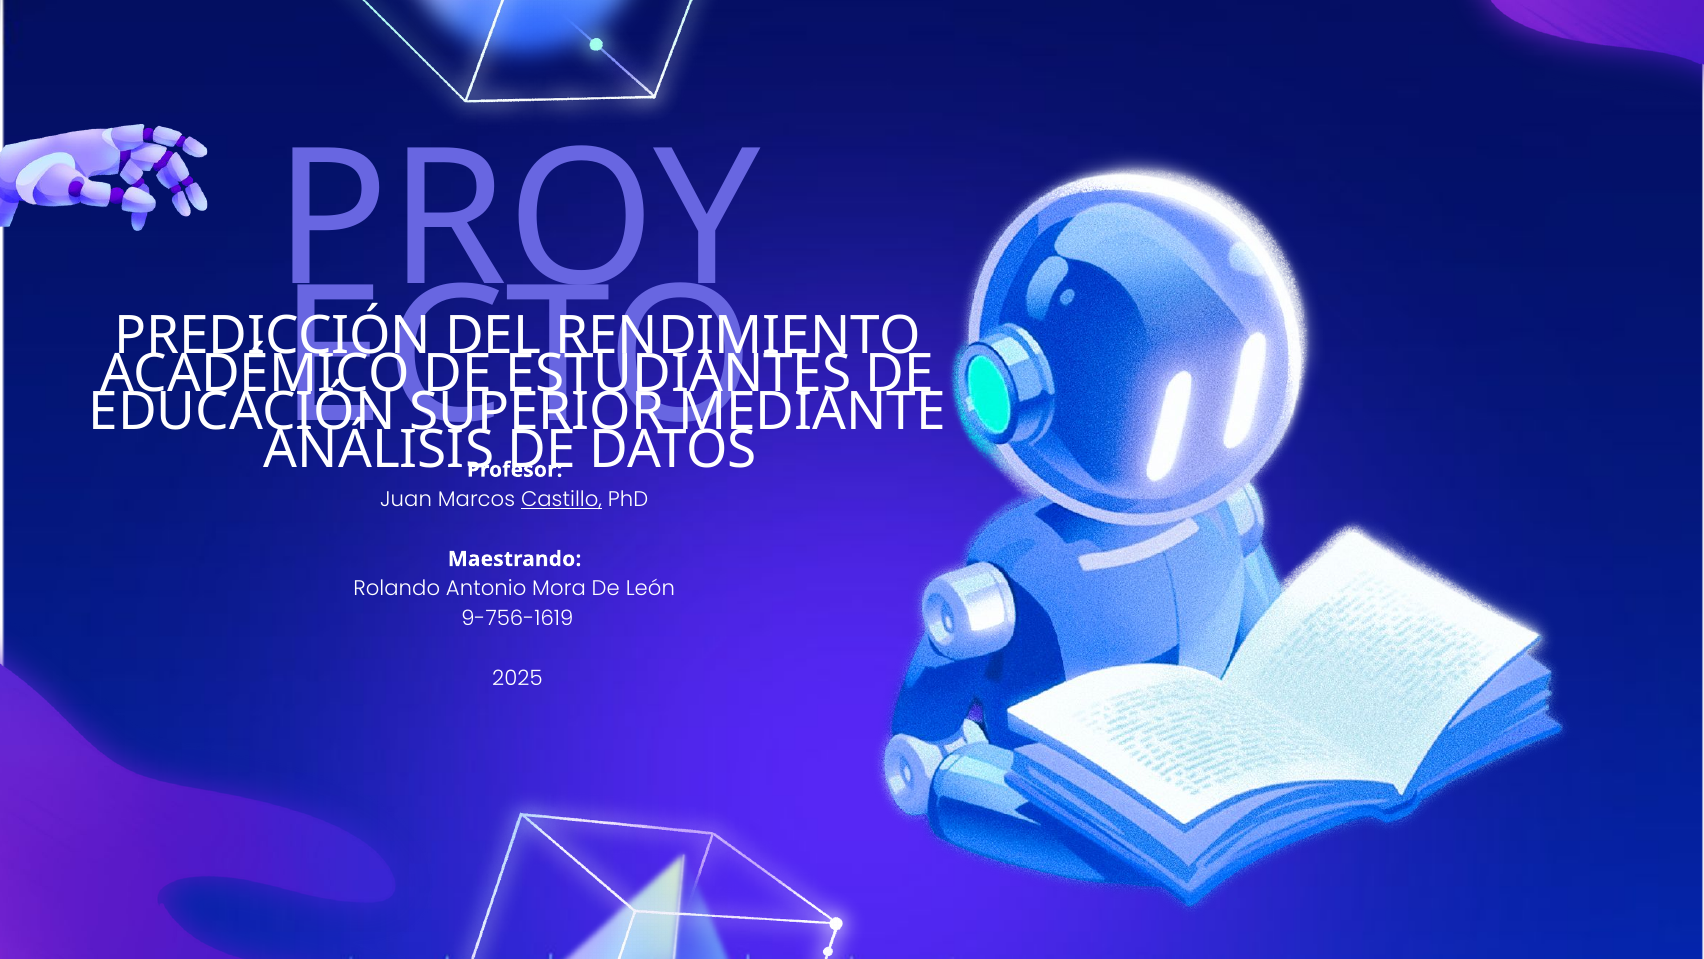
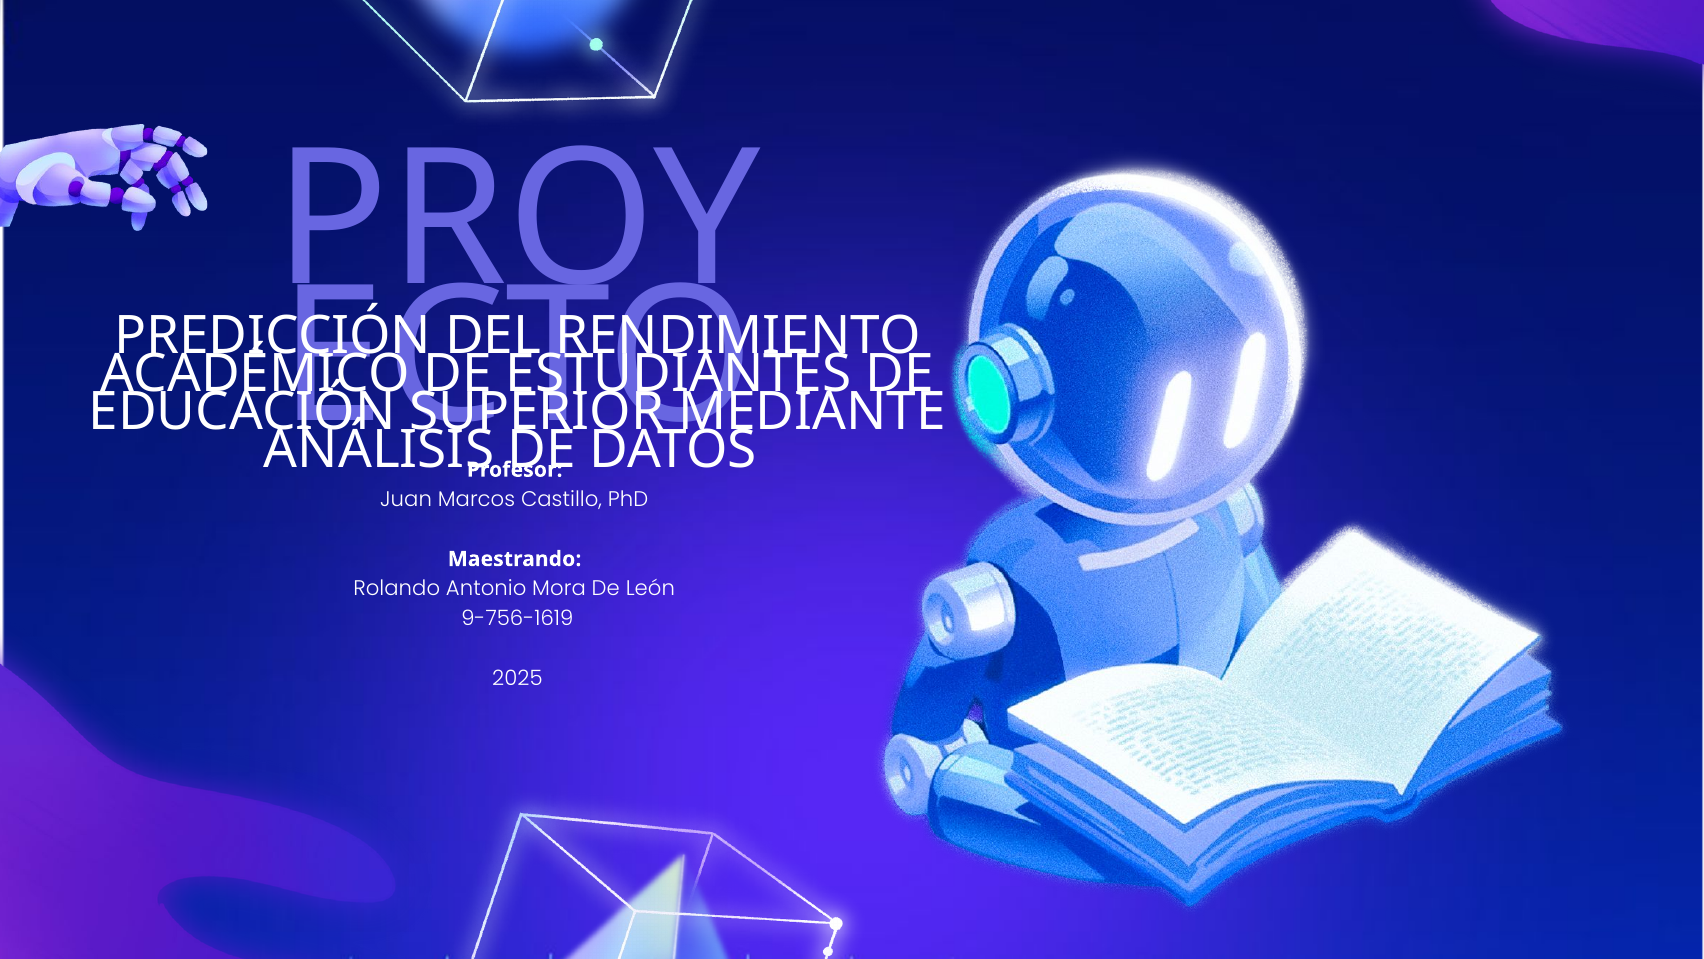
Castillo underline: present -> none
